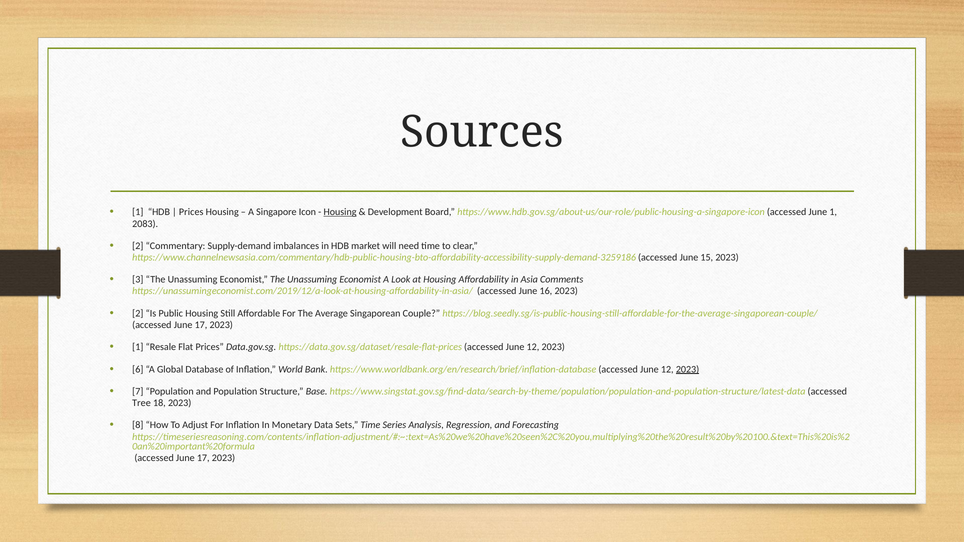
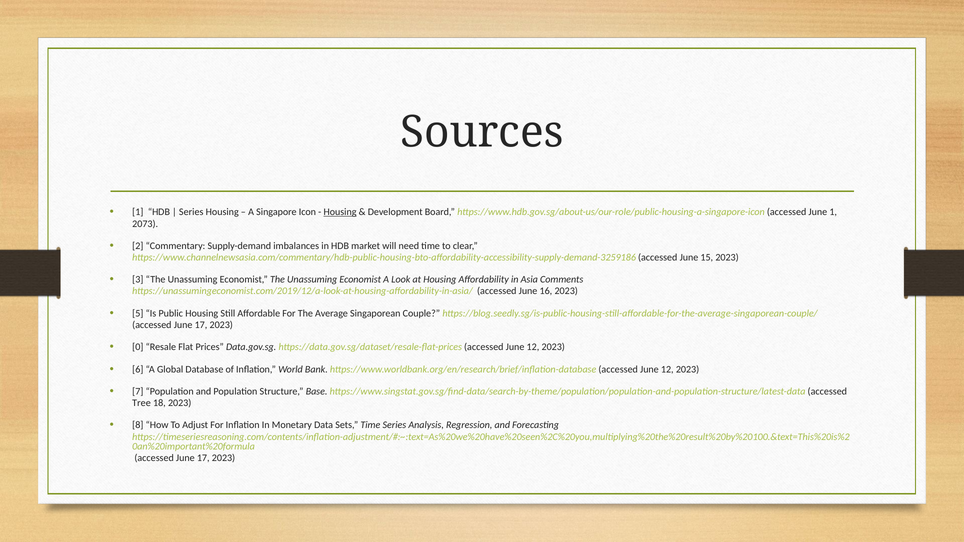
Prices at (191, 212): Prices -> Series
2083: 2083 -> 2073
2 at (138, 313): 2 -> 5
1 at (138, 347): 1 -> 0
2023 at (688, 369) underline: present -> none
